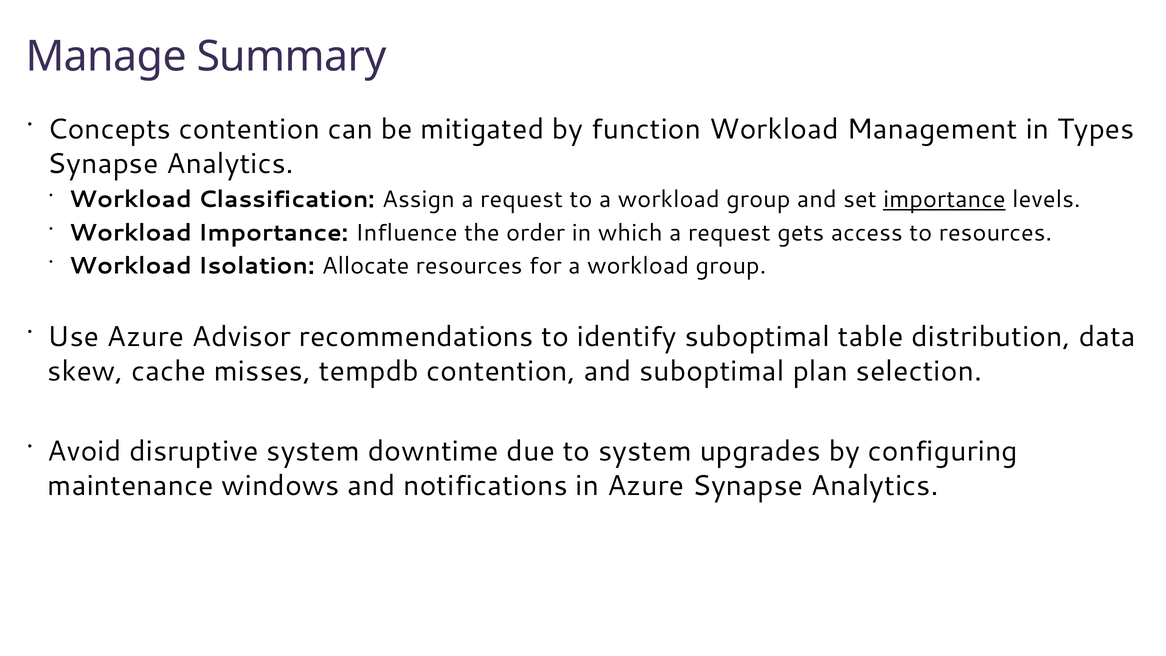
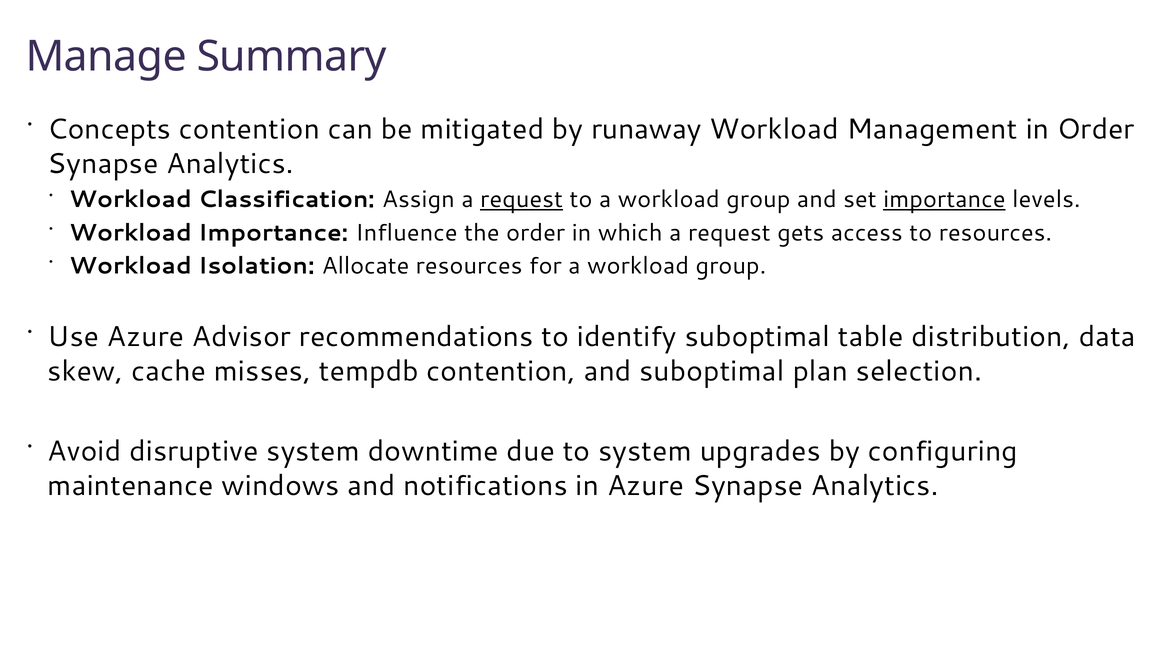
function: function -> runaway
in Types: Types -> Order
request at (522, 199) underline: none -> present
